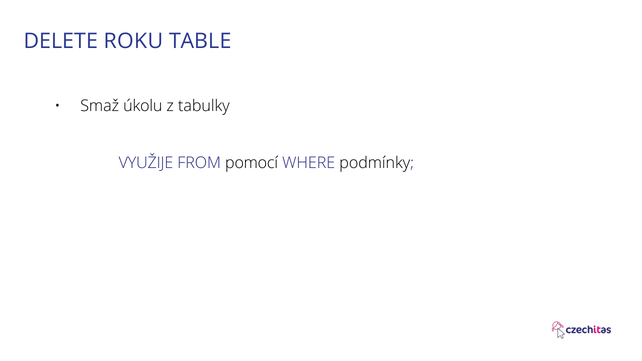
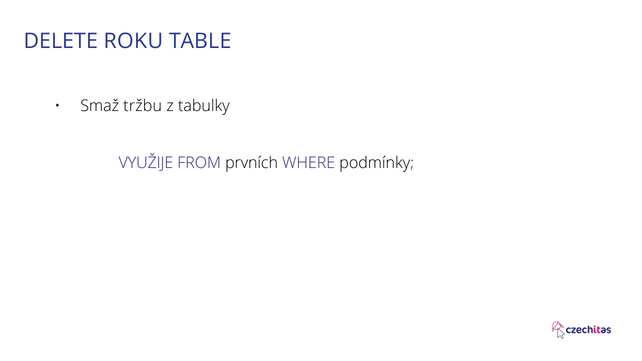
úkolu: úkolu -> tržbu
pomocí: pomocí -> prvních
